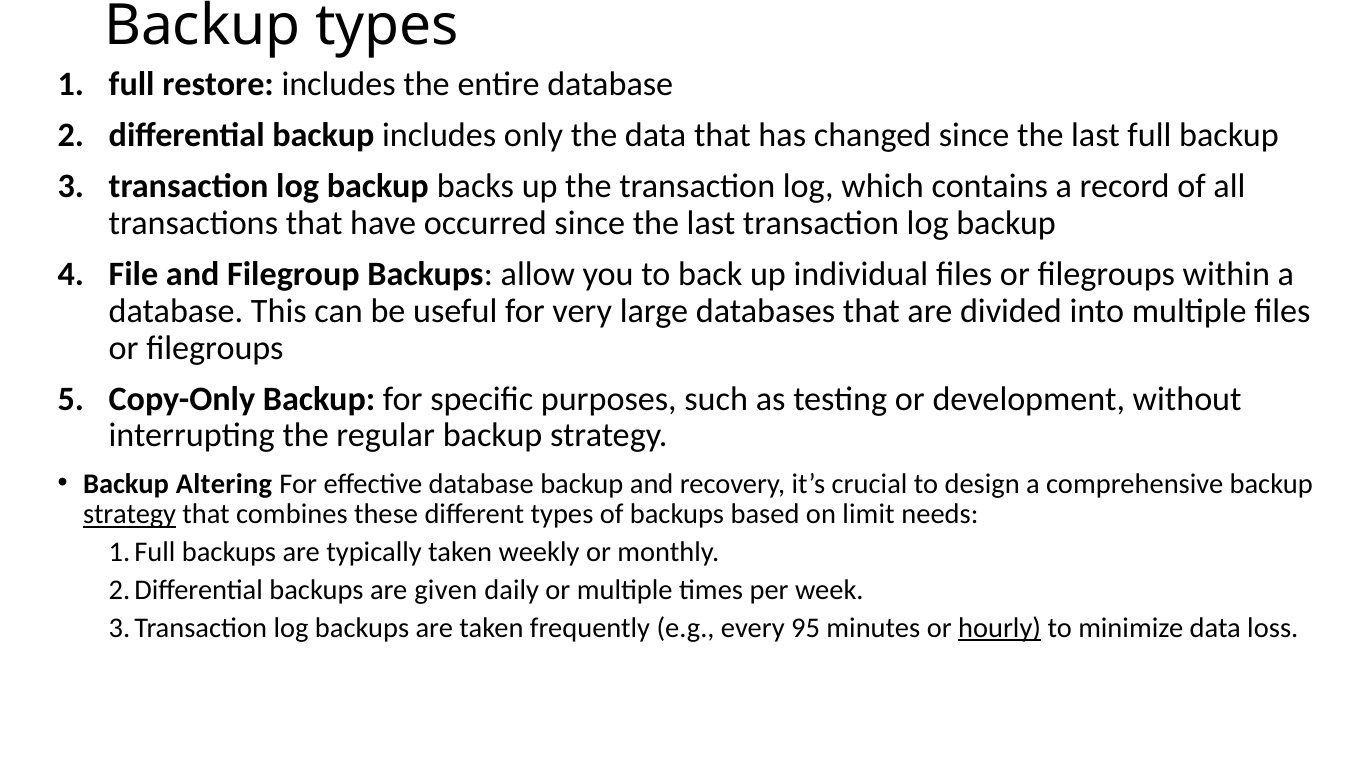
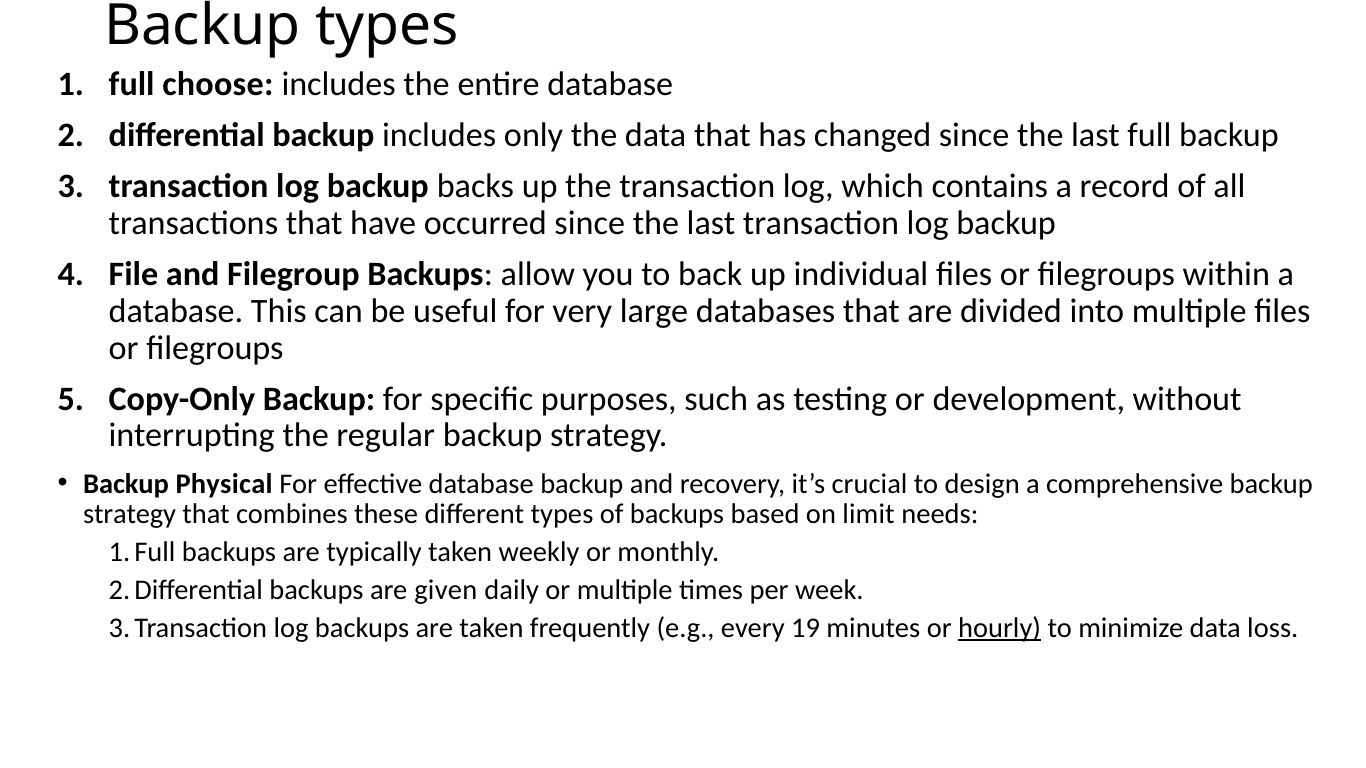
restore: restore -> choose
Altering: Altering -> Physical
strategy at (130, 515) underline: present -> none
95: 95 -> 19
